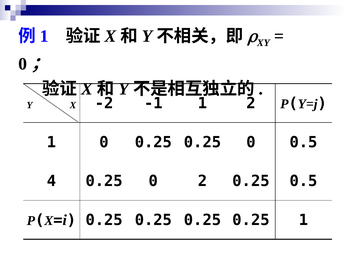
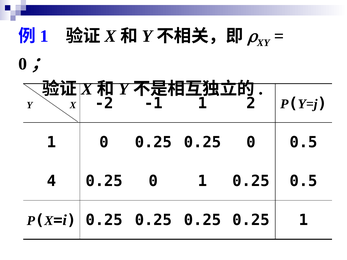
0 2: 2 -> 1
